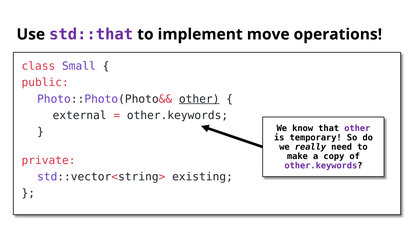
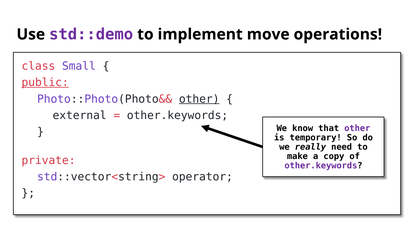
std::that: std::that -> std::demo
public underline: none -> present
existing: existing -> operator
